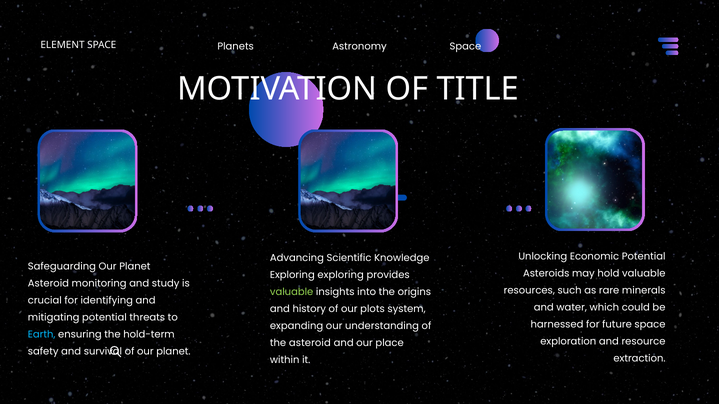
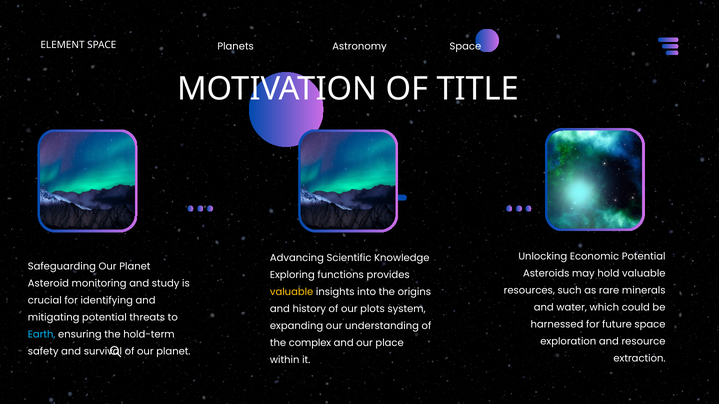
Exploring exploring: exploring -> functions
valuable at (292, 292) colour: light green -> yellow
the asteroid: asteroid -> complex
